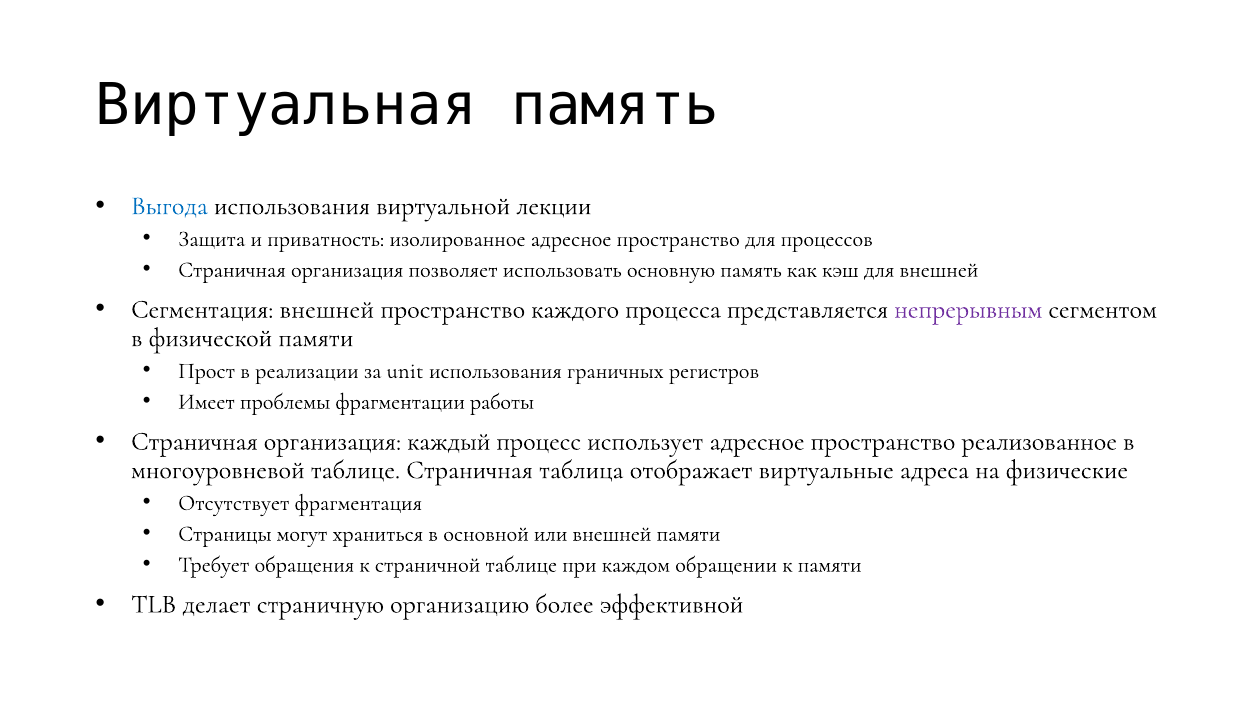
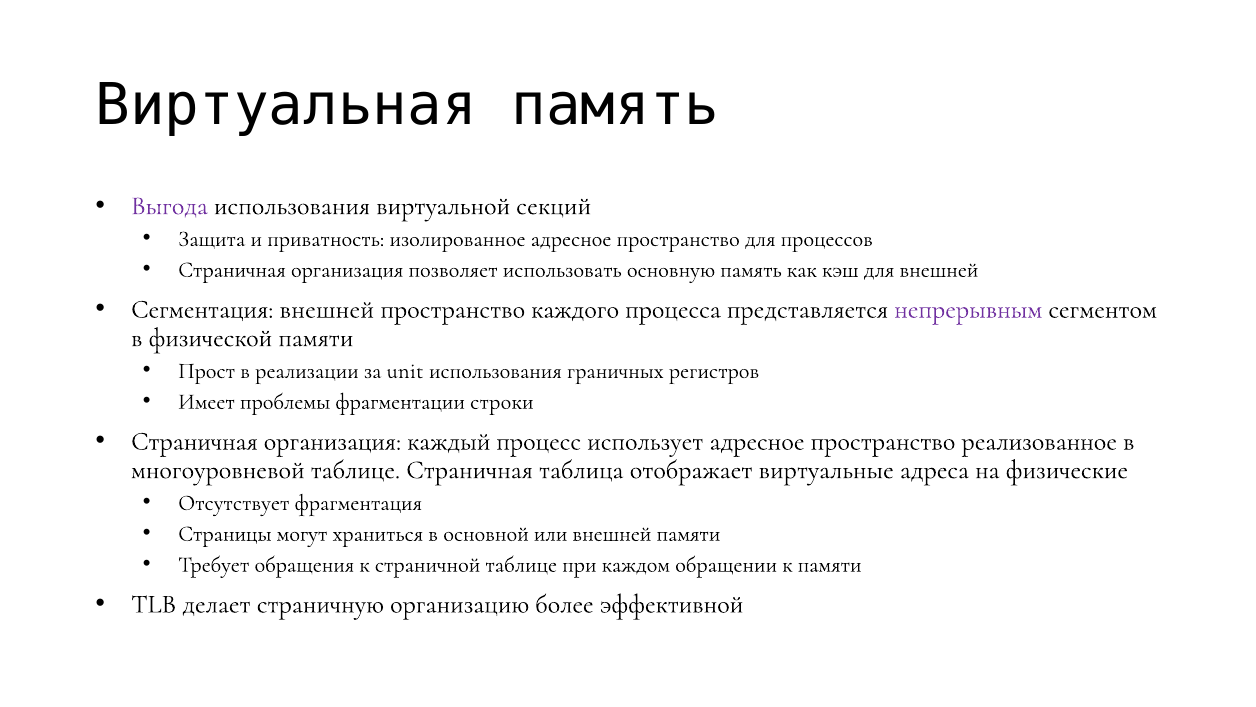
Выгода colour: blue -> purple
лекции: лекции -> секций
работы: работы -> строки
